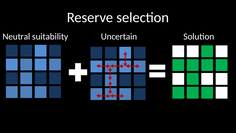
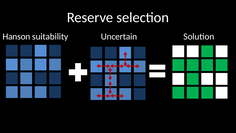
Neutral: Neutral -> Hanson
